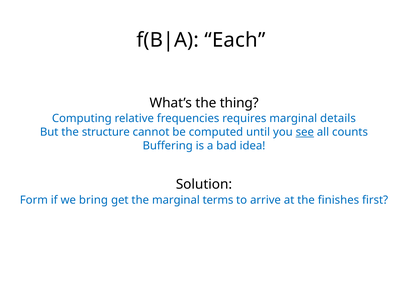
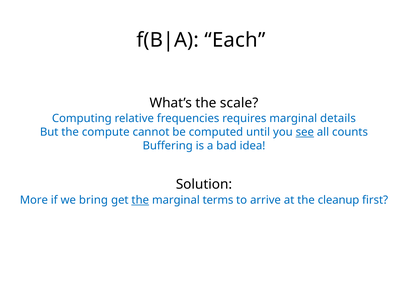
thing: thing -> scale
structure: structure -> compute
Form: Form -> More
the at (140, 200) underline: none -> present
finishes: finishes -> cleanup
